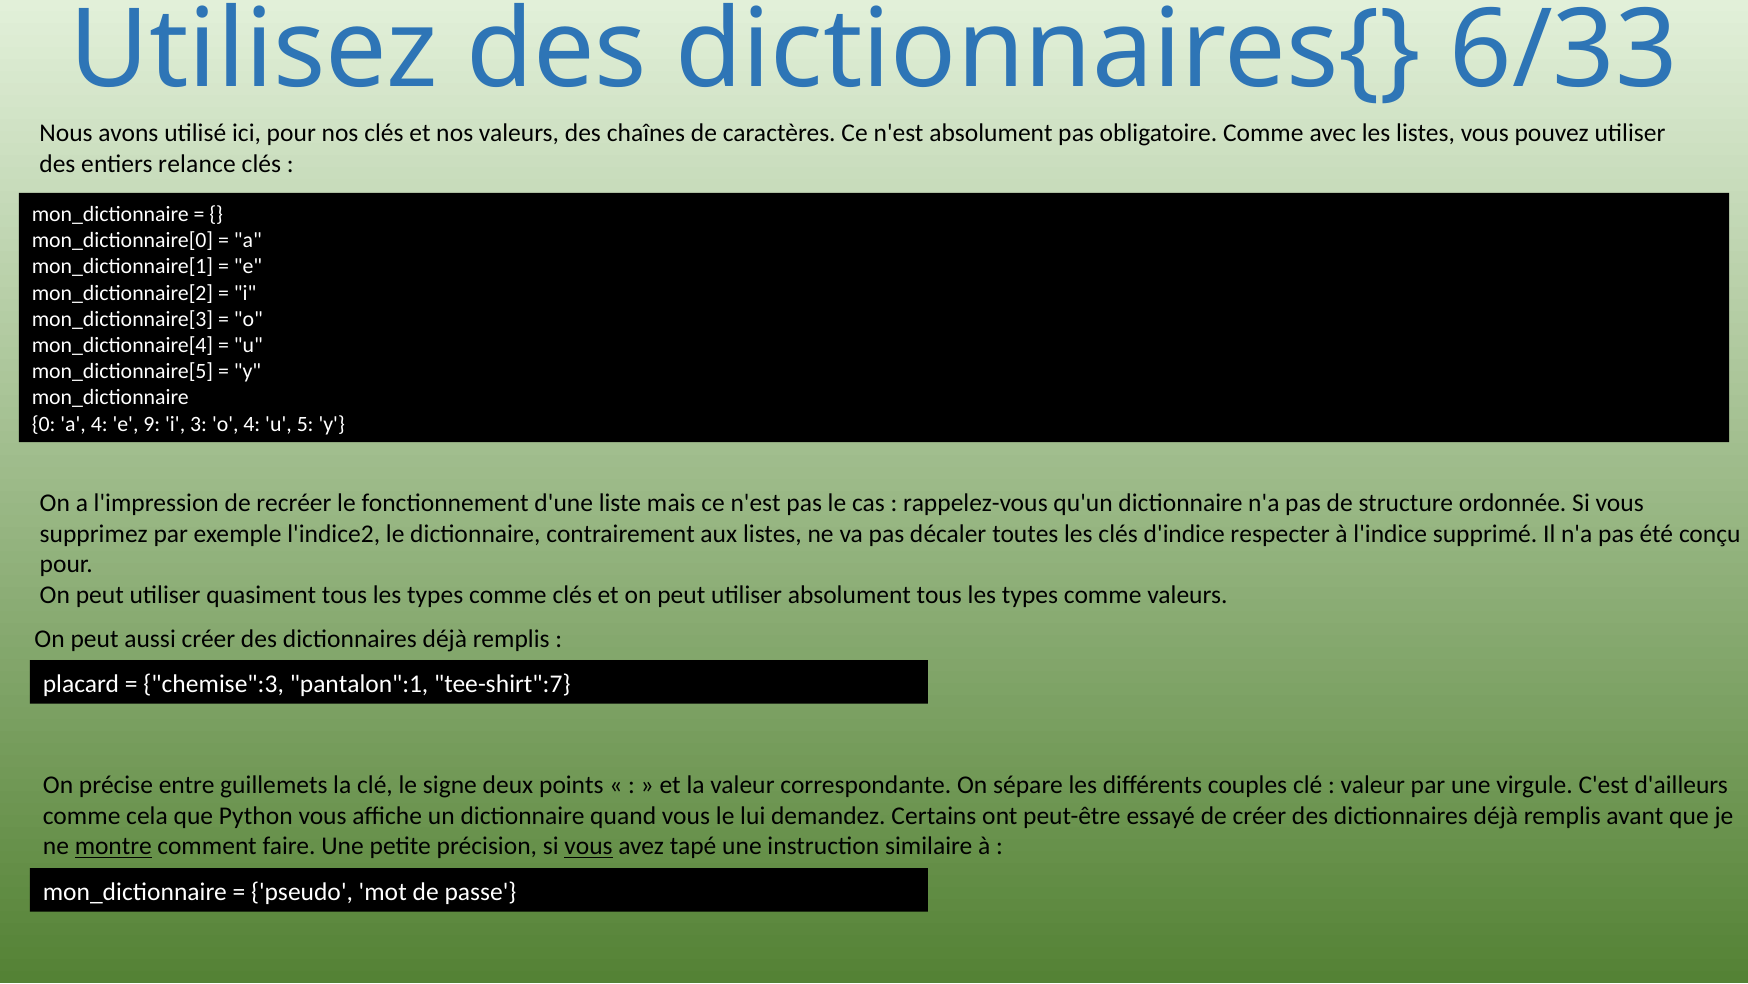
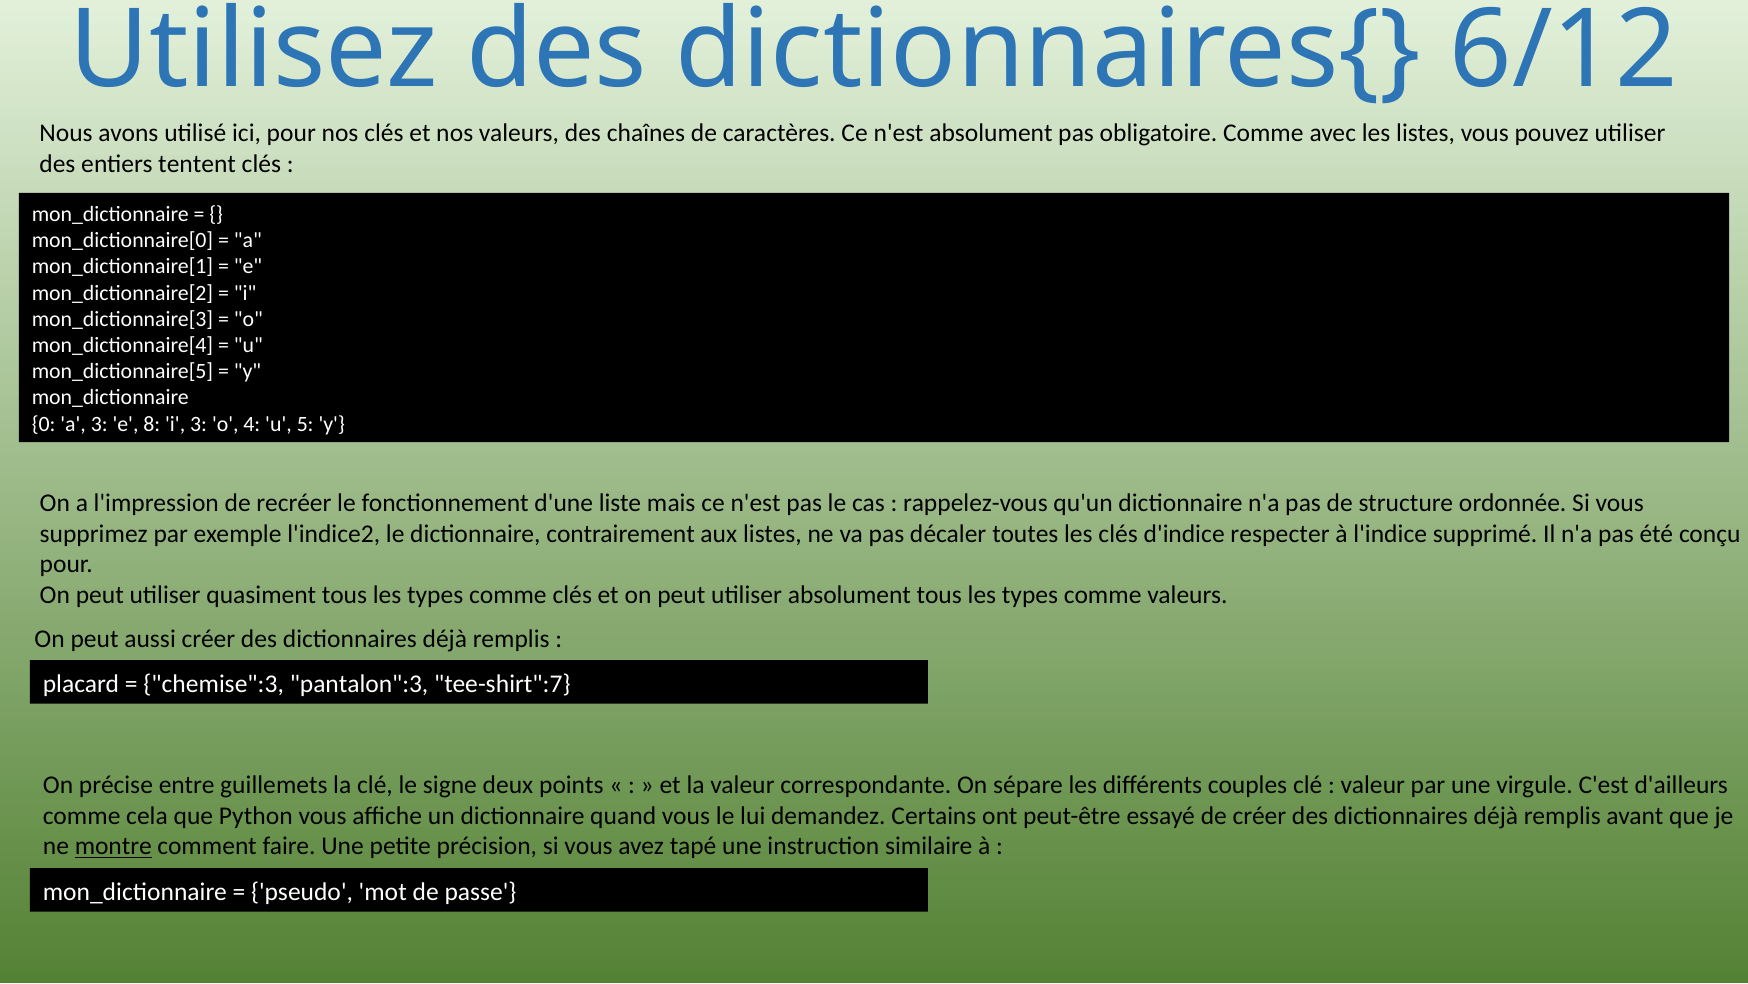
6/33: 6/33 -> 6/12
relance: relance -> tentent
a 4: 4 -> 3
9: 9 -> 8
pantalon":1: pantalon":1 -> pantalon":3
vous at (588, 846) underline: present -> none
